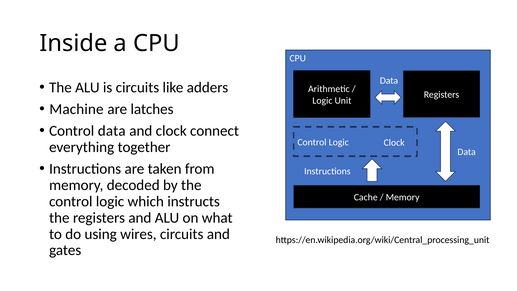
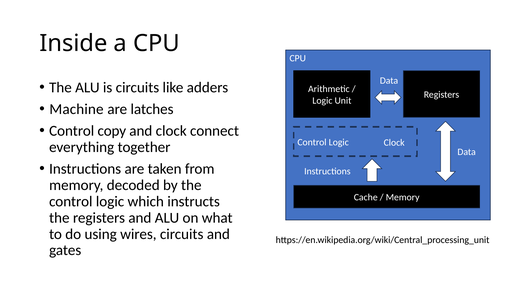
Control data: data -> copy
